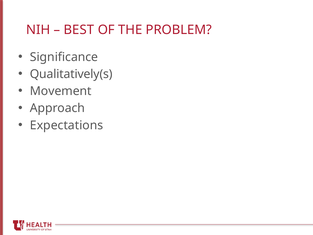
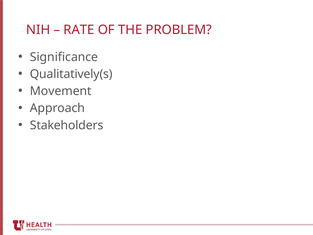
BEST: BEST -> RATE
Expectations: Expectations -> Stakeholders
